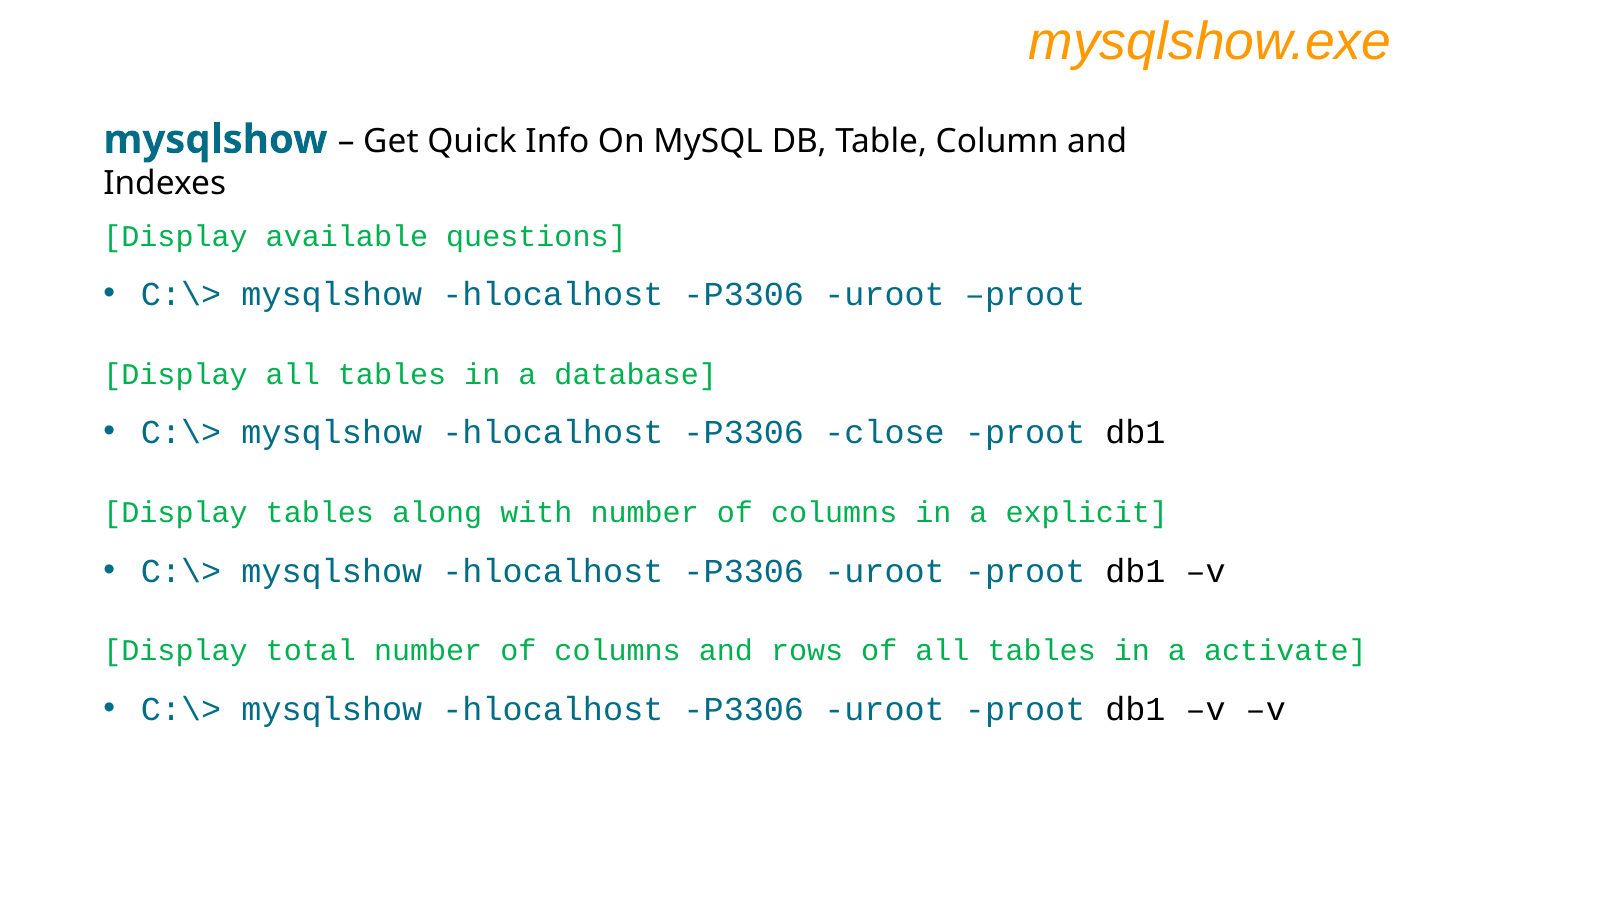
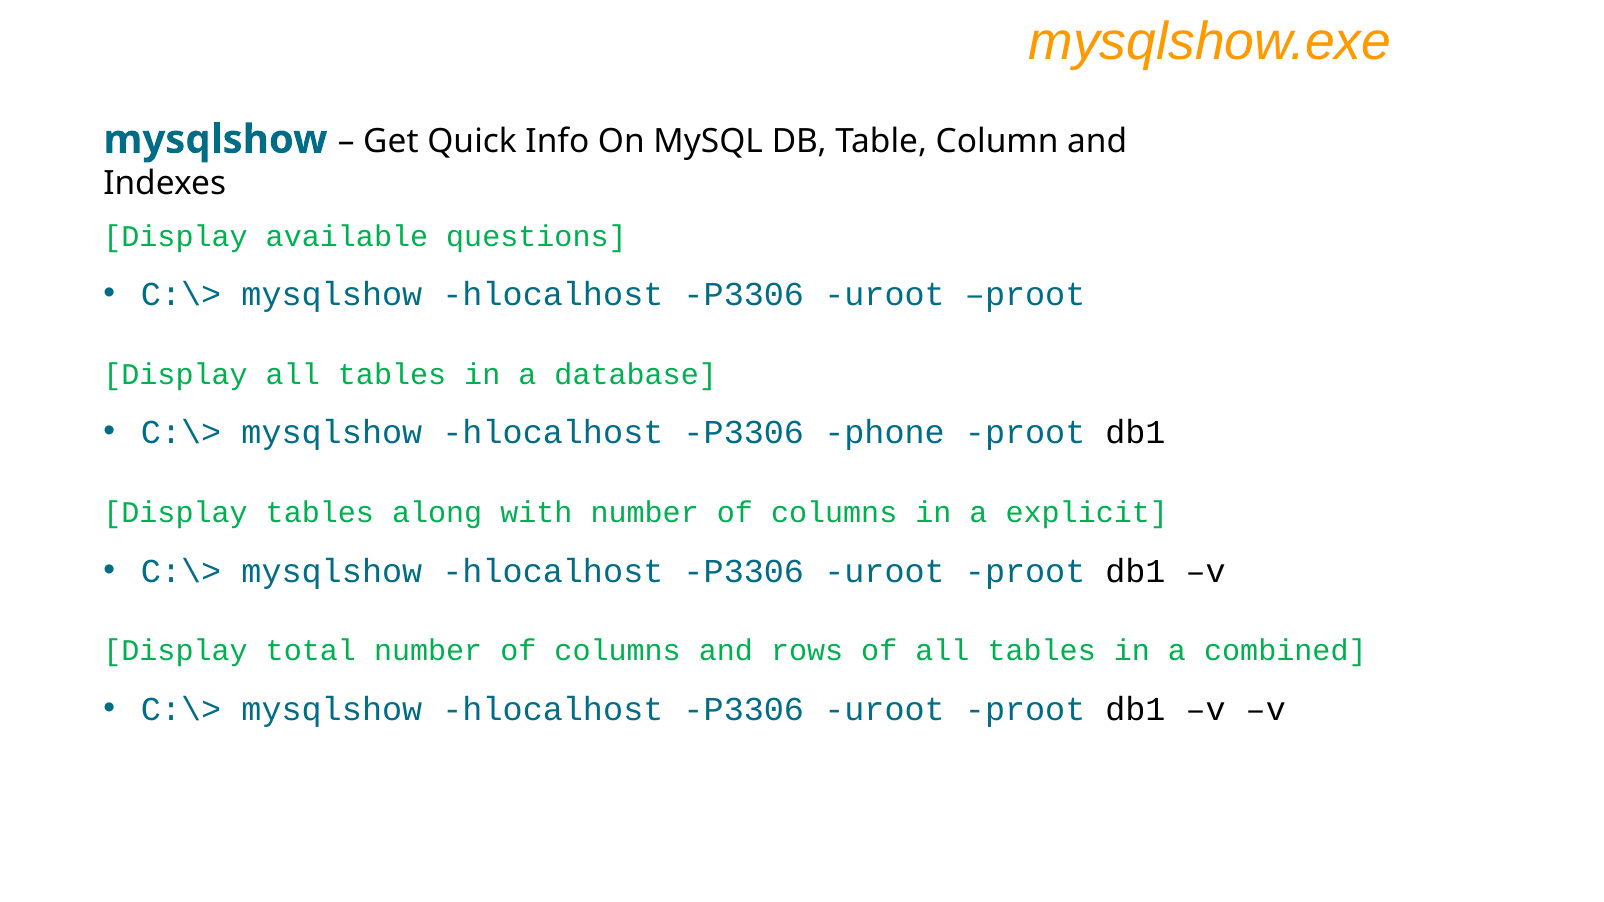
close: close -> phone
activate: activate -> combined
